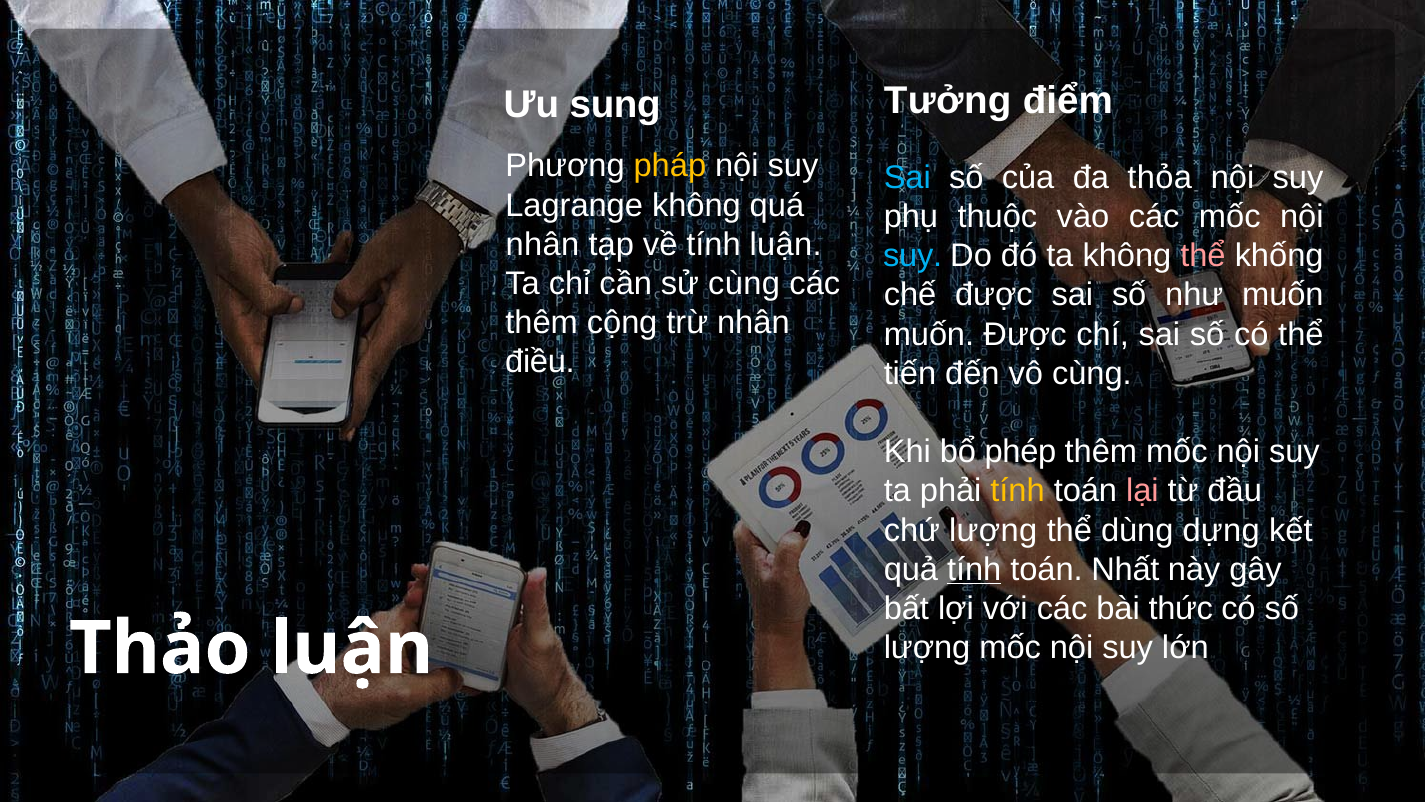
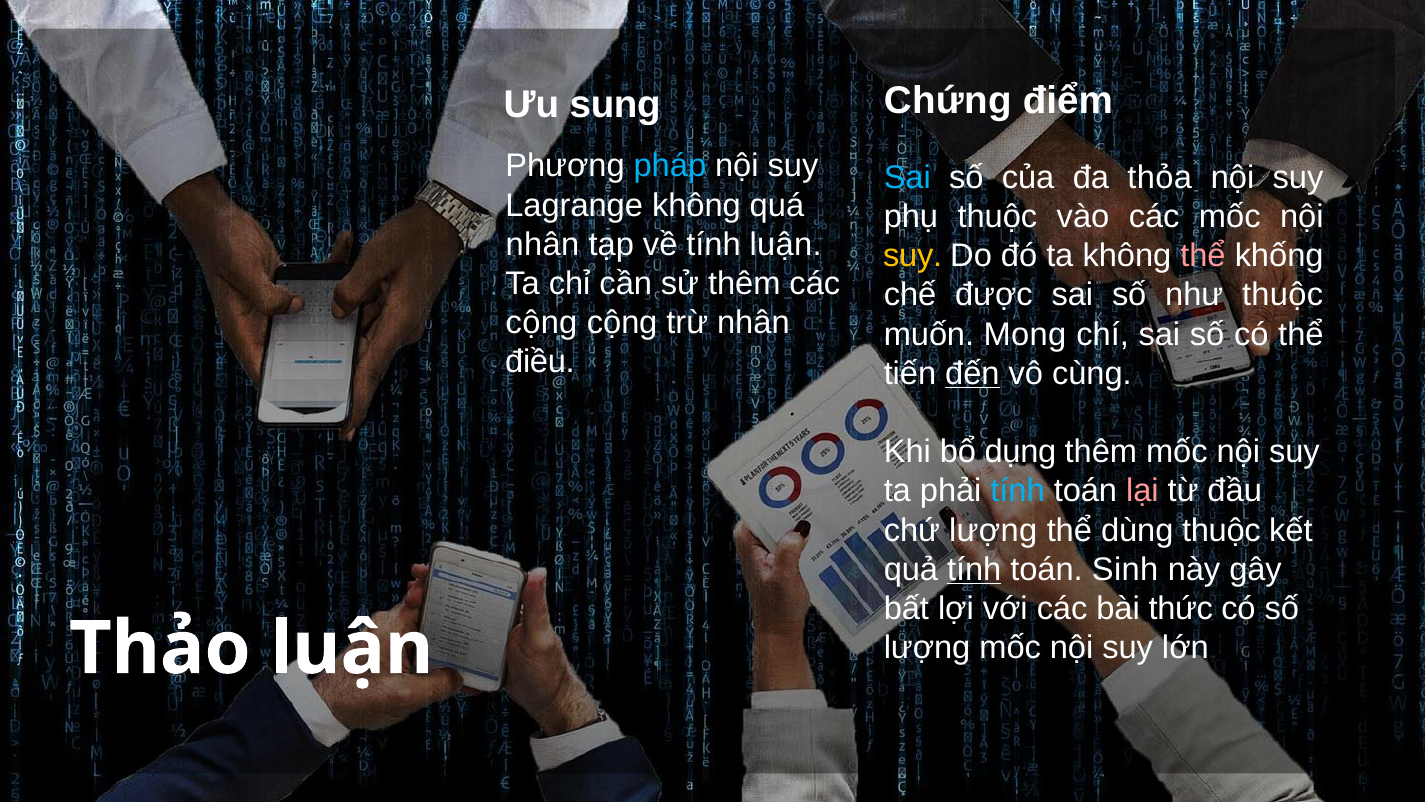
Tưởng: Tưởng -> Chứng
pháp colour: yellow -> light blue
suy at (913, 256) colour: light blue -> yellow
sử cùng: cùng -> thêm
như muốn: muốn -> thuộc
thêm at (542, 323): thêm -> cộng
muốn Được: Được -> Mong
đến underline: none -> present
phép: phép -> dụng
tính at (1018, 491) colour: yellow -> light blue
dùng dựng: dựng -> thuộc
Nhất: Nhất -> Sinh
